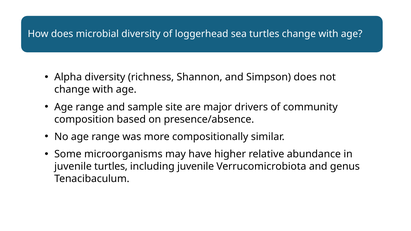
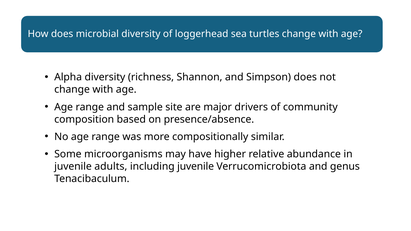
juvenile turtles: turtles -> adults
